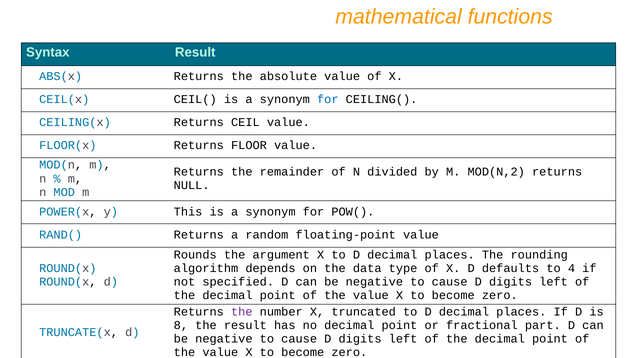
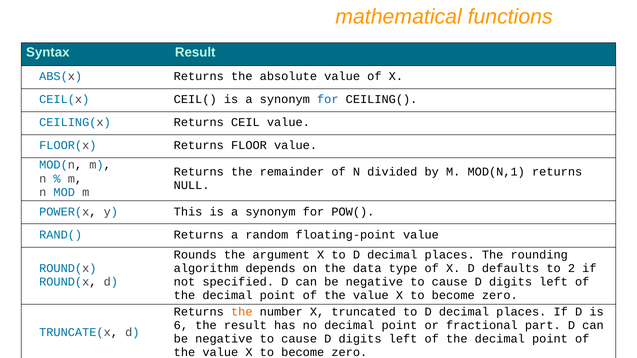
MOD(N,2: MOD(N,2 -> MOD(N,1
4: 4 -> 2
the at (242, 312) colour: purple -> orange
8: 8 -> 6
